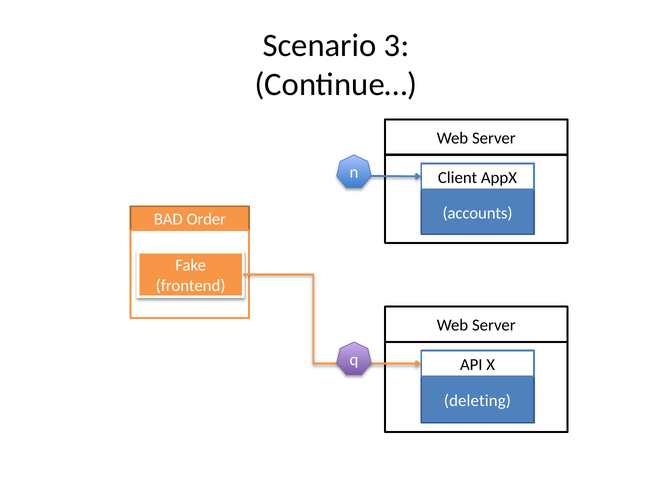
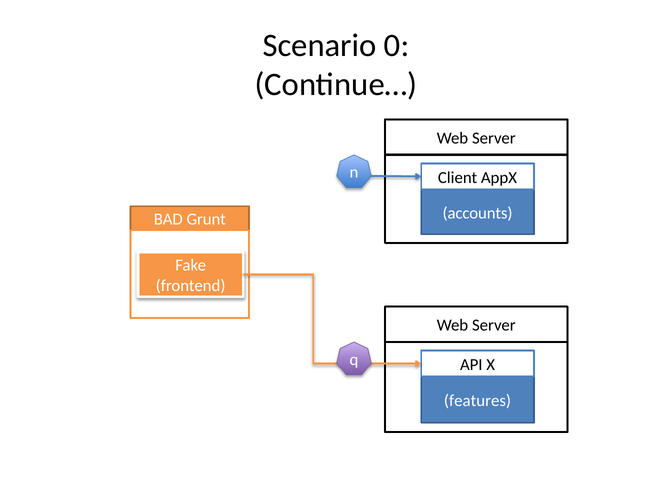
3: 3 -> 0
Order: Order -> Grunt
deleting: deleting -> features
